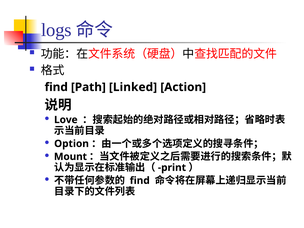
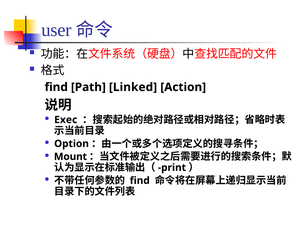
logs: logs -> user
Love: Love -> Exec
